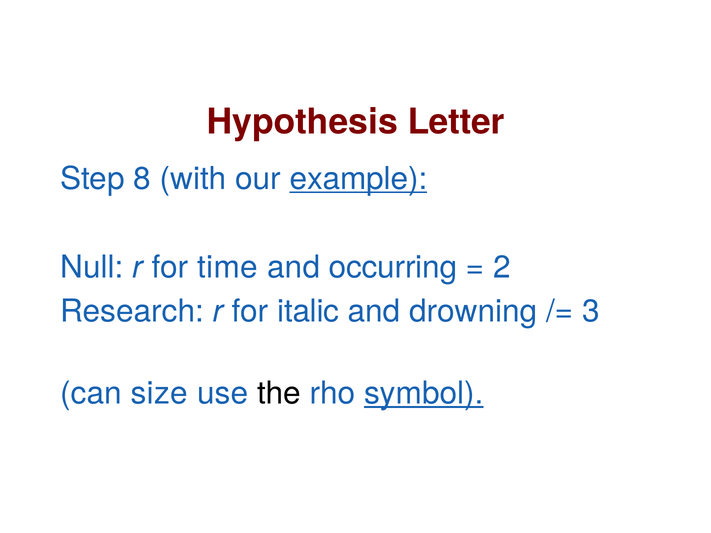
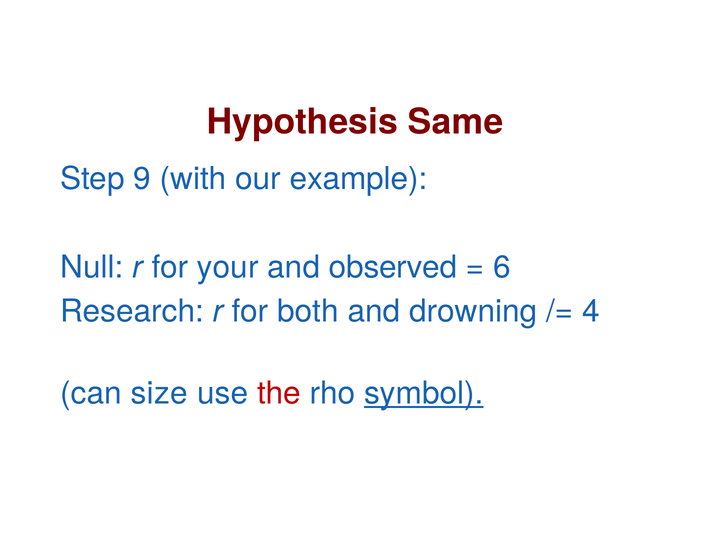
Letter: Letter -> Same
8: 8 -> 9
example underline: present -> none
time: time -> your
occurring: occurring -> observed
2: 2 -> 6
italic: italic -> both
3: 3 -> 4
the colour: black -> red
